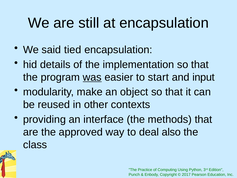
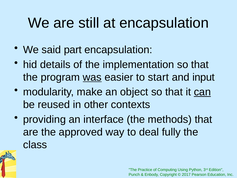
tied: tied -> part
can underline: none -> present
also: also -> fully
